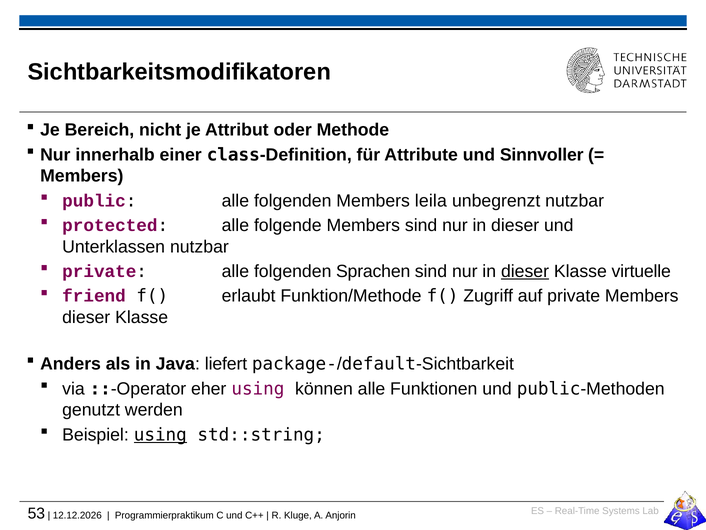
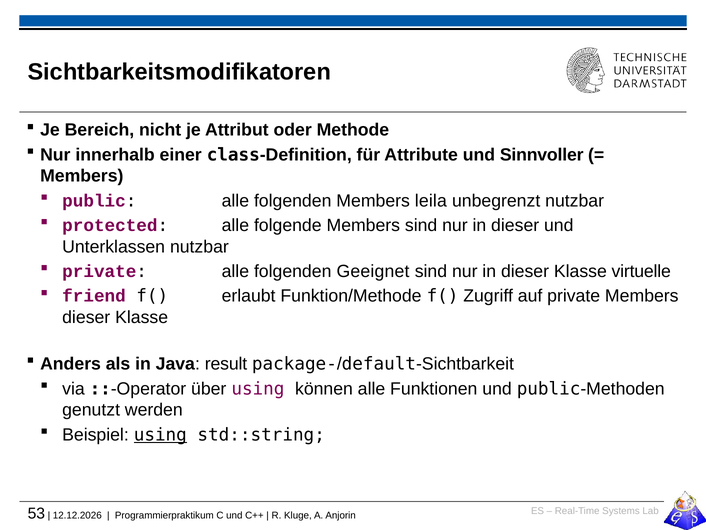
Sprachen: Sprachen -> Geeignet
dieser at (525, 271) underline: present -> none
liefert: liefert -> result
eher: eher -> über
